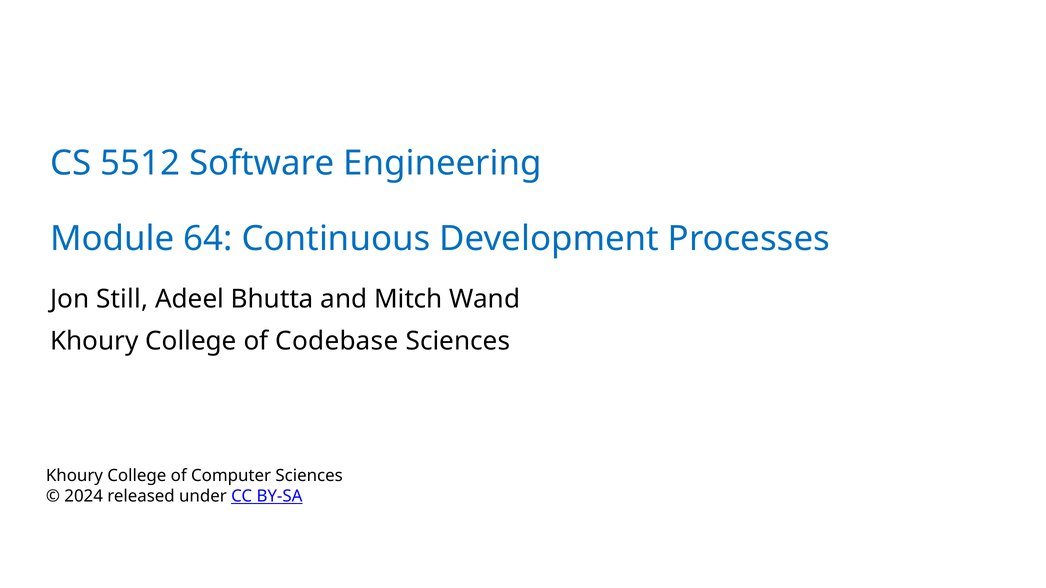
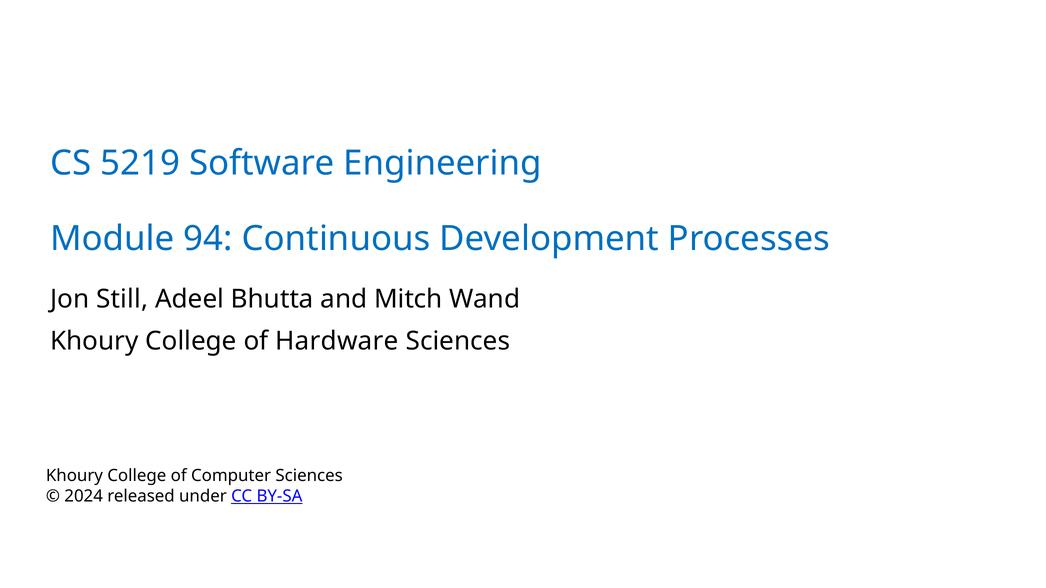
5512: 5512 -> 5219
64: 64 -> 94
Codebase: Codebase -> Hardware
